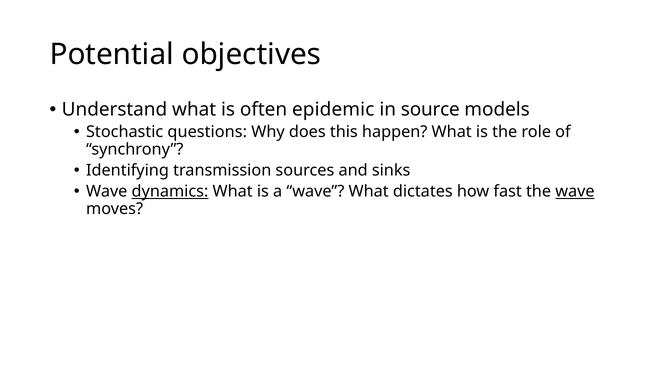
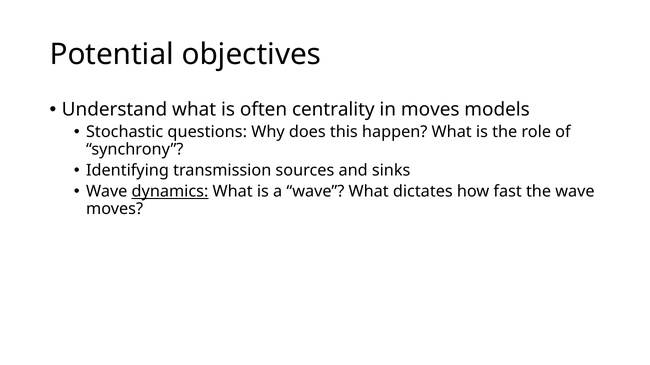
epidemic: epidemic -> centrality
in source: source -> moves
wave at (575, 192) underline: present -> none
